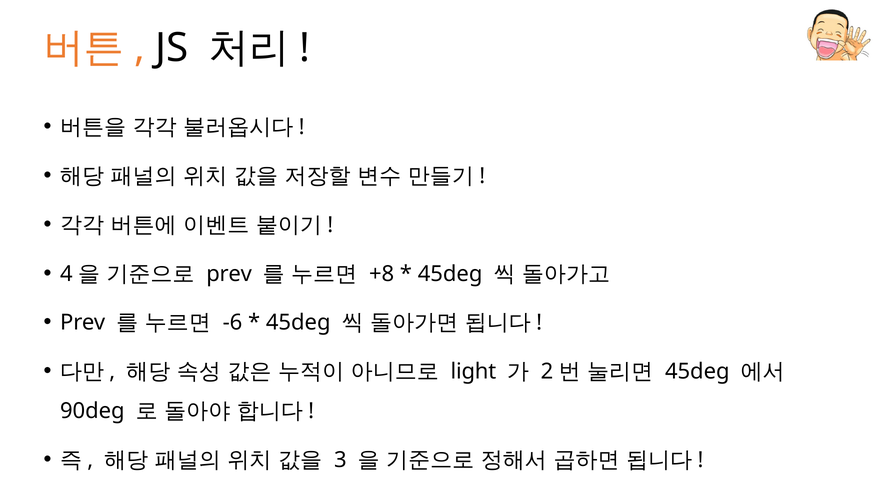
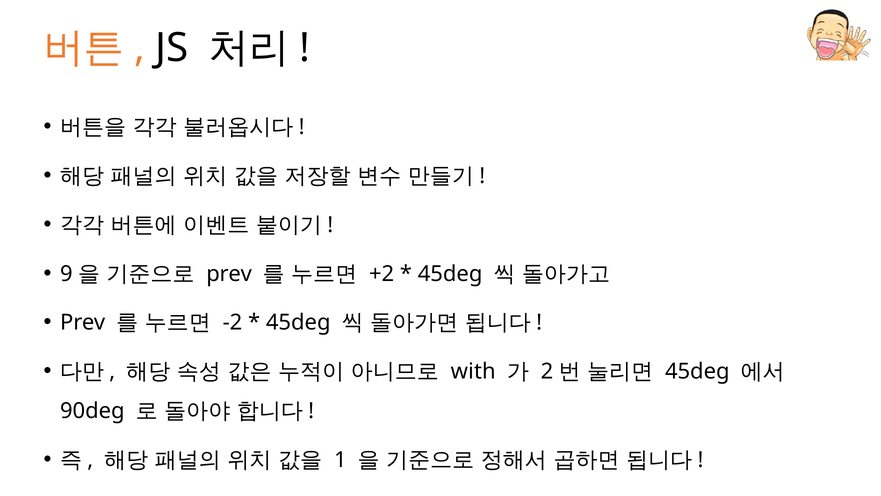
4: 4 -> 9
+8: +8 -> +2
-6: -6 -> -2
light: light -> with
3: 3 -> 1
